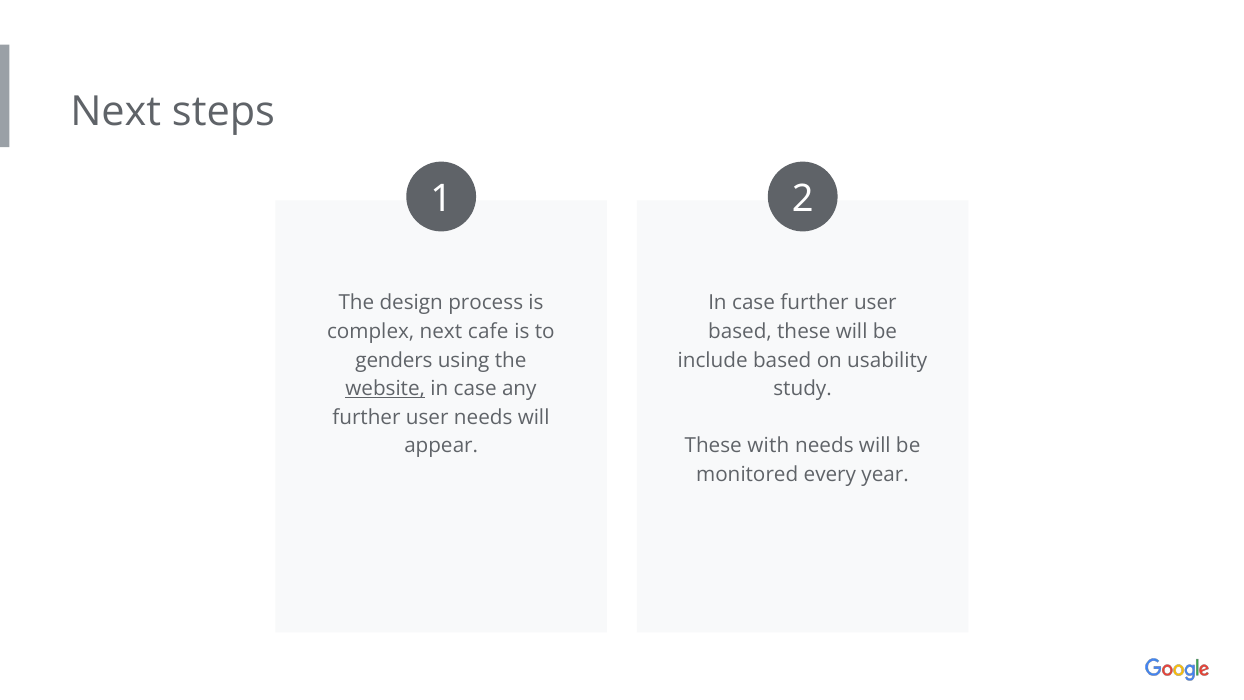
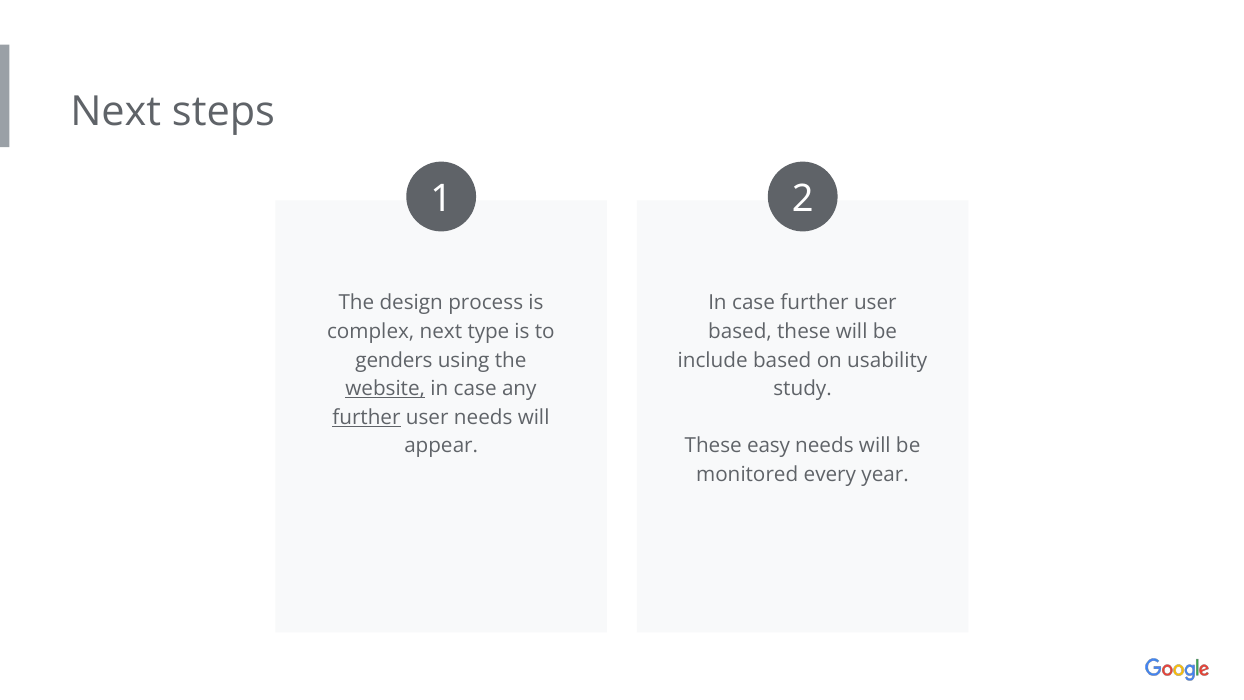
cafe: cafe -> type
further at (366, 417) underline: none -> present
with: with -> easy
